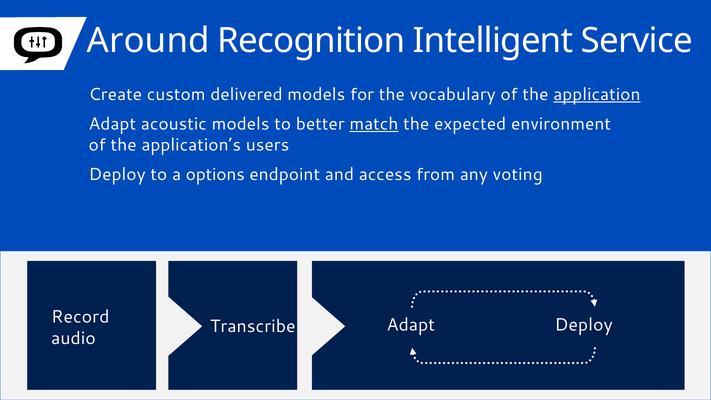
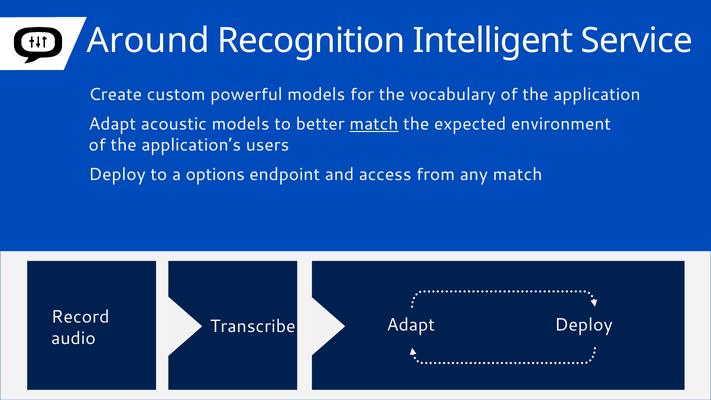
delivered: delivered -> powerful
application underline: present -> none
any voting: voting -> match
